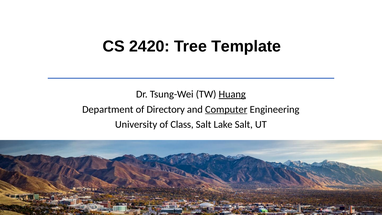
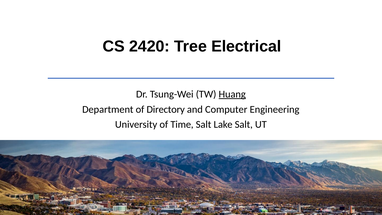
Template: Template -> Electrical
Computer underline: present -> none
Class: Class -> Time
